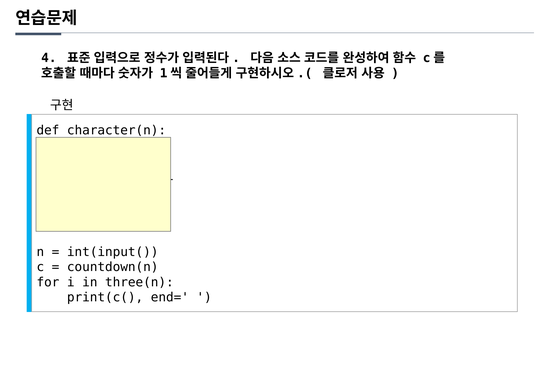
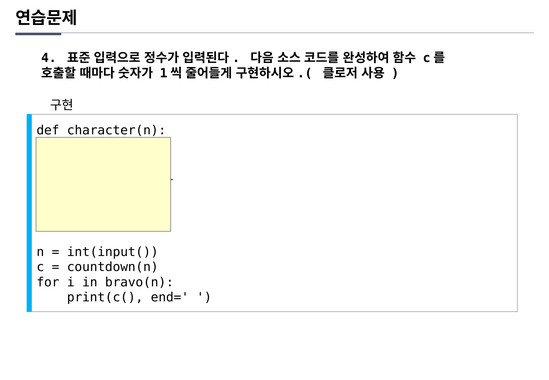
three(n: three(n -> bravo(n
